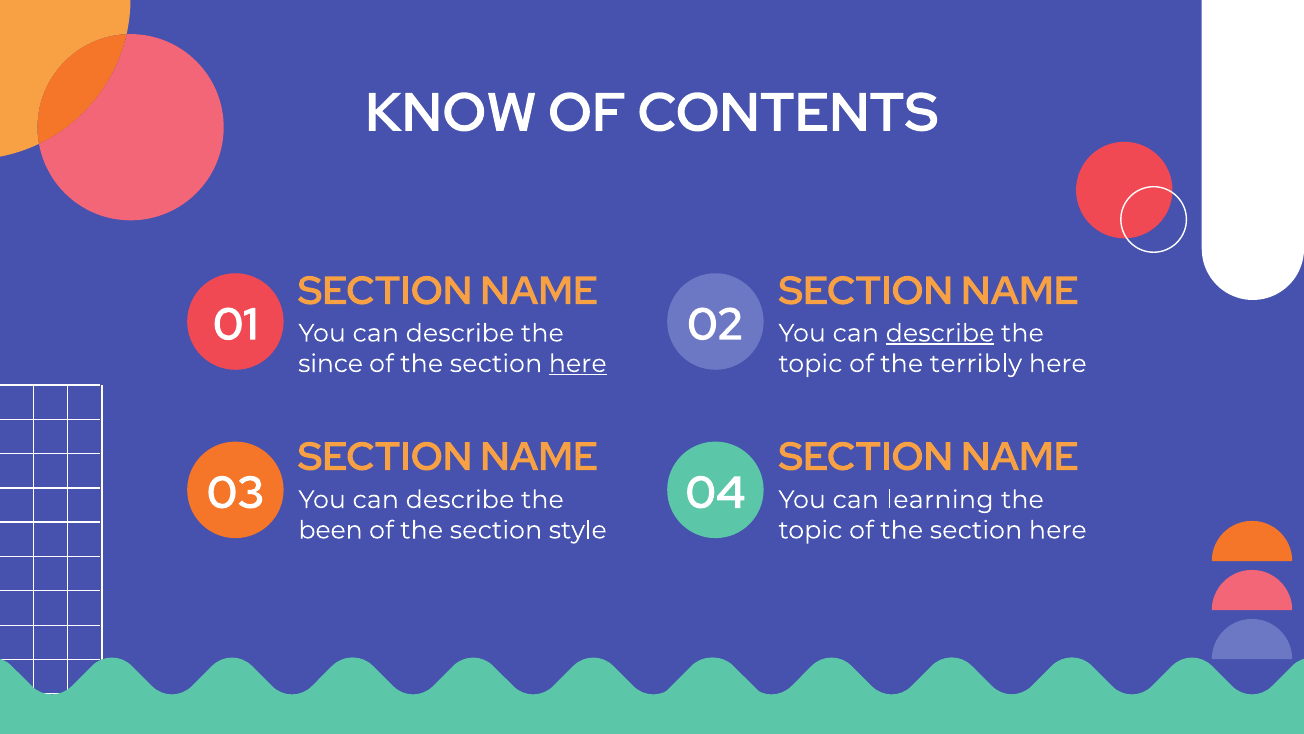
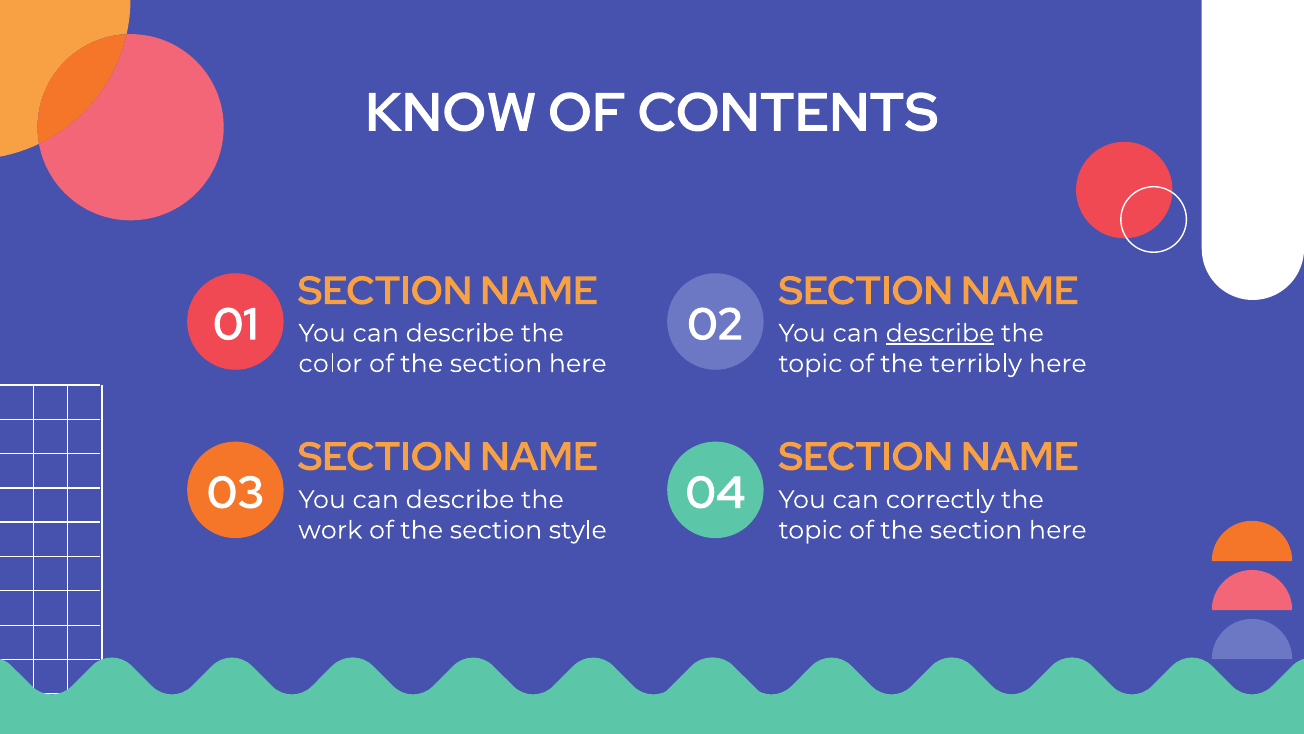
since: since -> color
here at (578, 363) underline: present -> none
learning: learning -> correctly
been: been -> work
